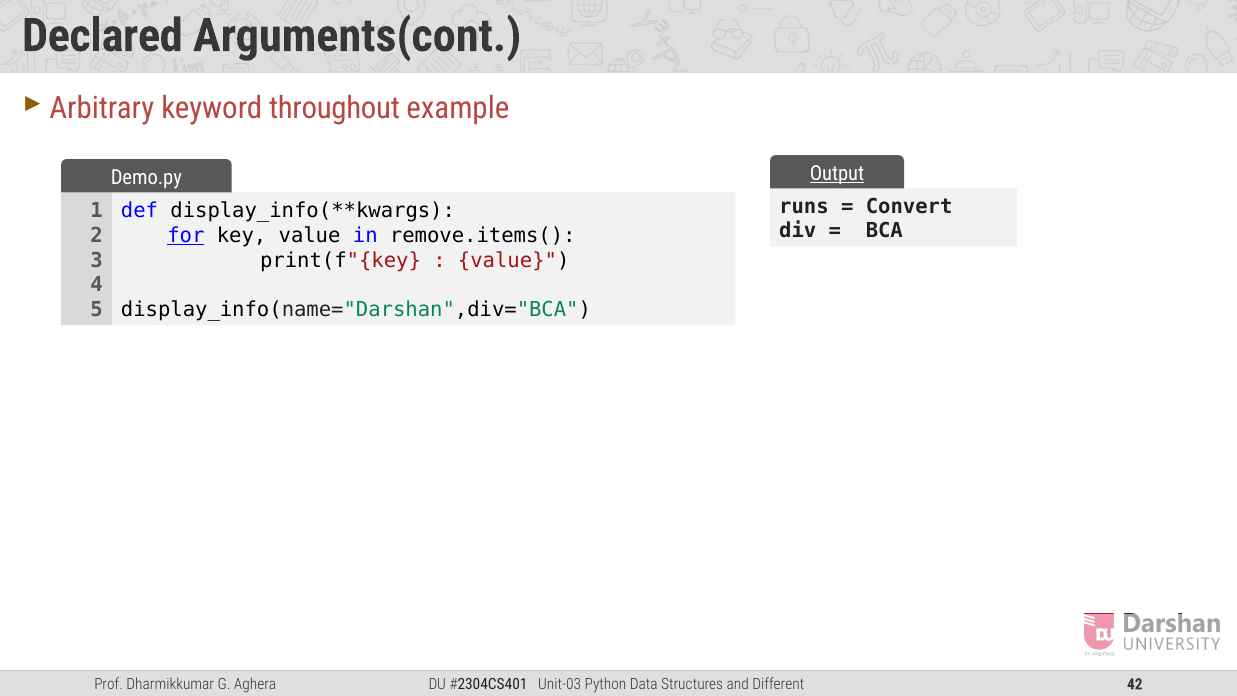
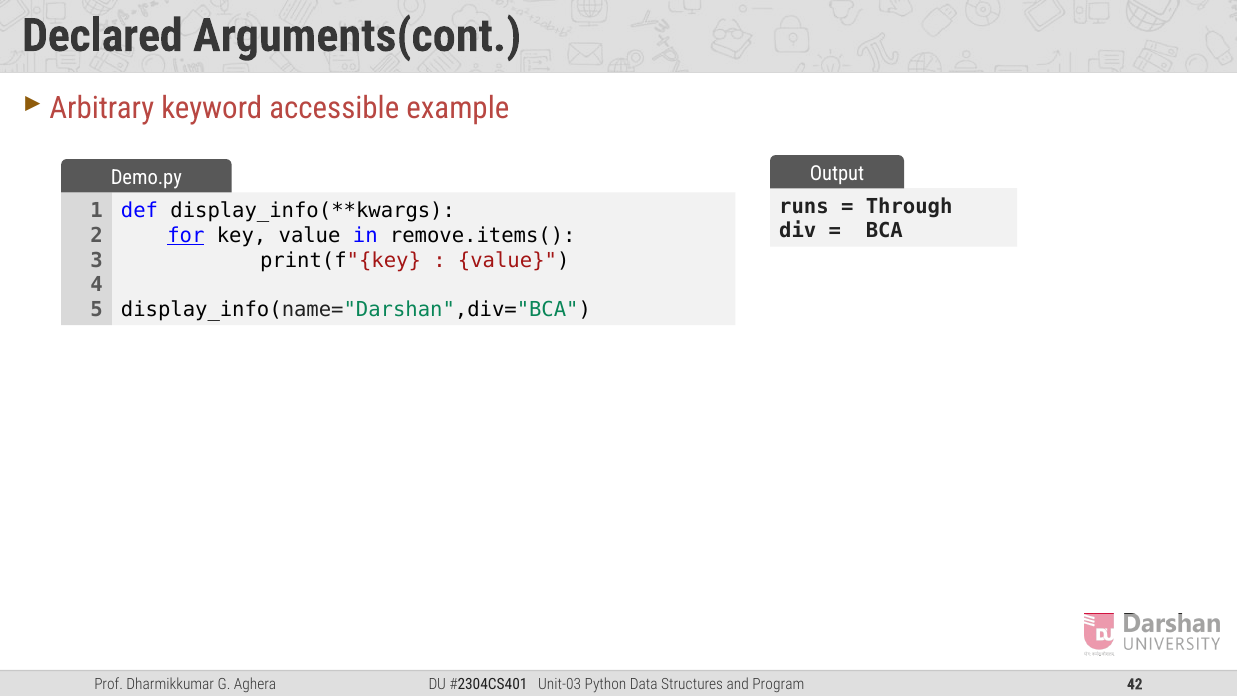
throughout: throughout -> accessible
Output underline: present -> none
Convert: Convert -> Through
Different: Different -> Program
